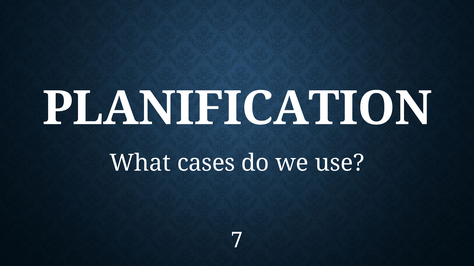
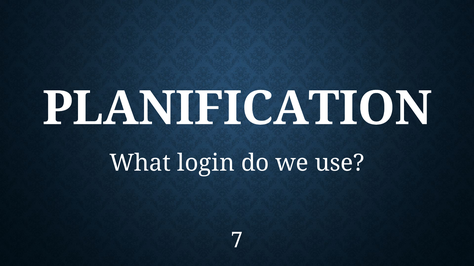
cases: cases -> login
